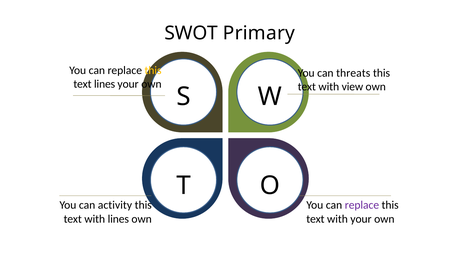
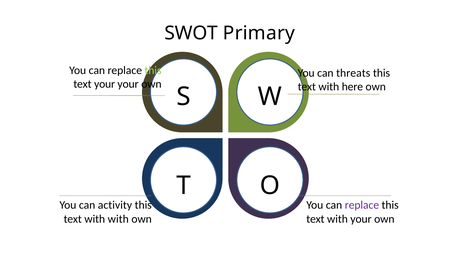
this at (153, 70) colour: yellow -> light green
text lines: lines -> your
view: view -> here
with lines: lines -> with
